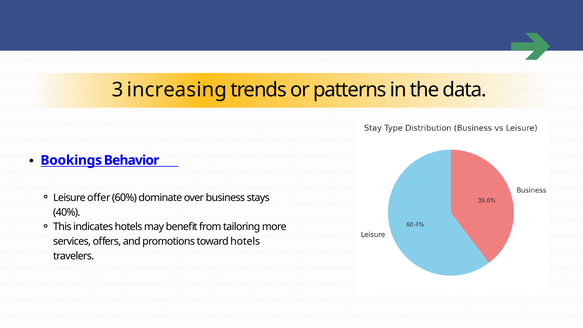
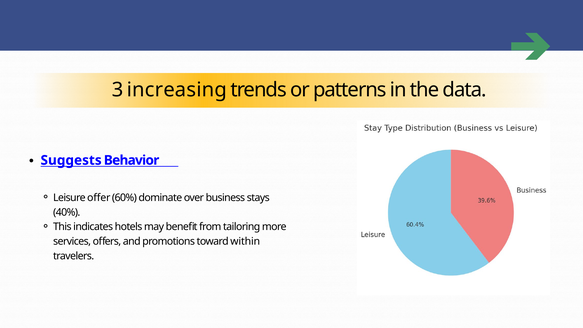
Bookings: Bookings -> Suggests
toward hotels: hotels -> within
